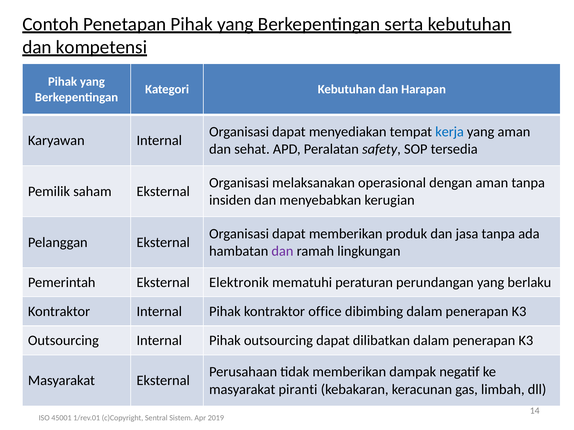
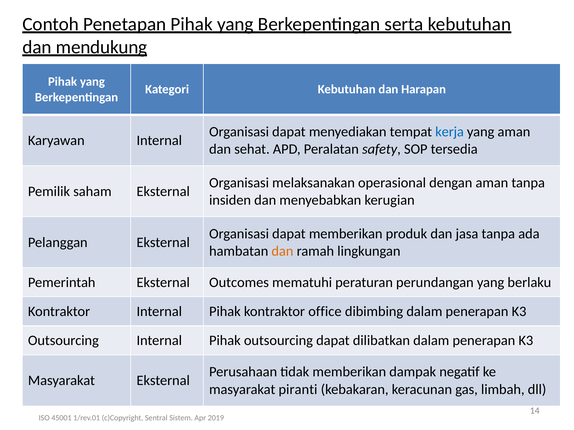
kompetensi: kompetensi -> mendukung
dan at (282, 251) colour: purple -> orange
Elektronik: Elektronik -> Outcomes
